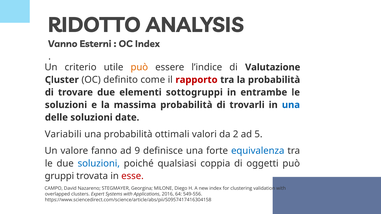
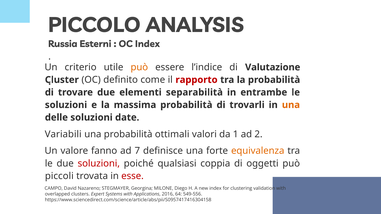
RIDOTTO: RIDOTTO -> PICCOLO
Vanno: Vanno -> Russia
sottogruppi: sottogruppi -> separabilità
una at (291, 105) colour: blue -> orange
2: 2 -> 1
5: 5 -> 2
9: 9 -> 7
equivalenza colour: blue -> orange
soluzioni at (99, 164) colour: blue -> red
gruppi: gruppi -> piccoli
